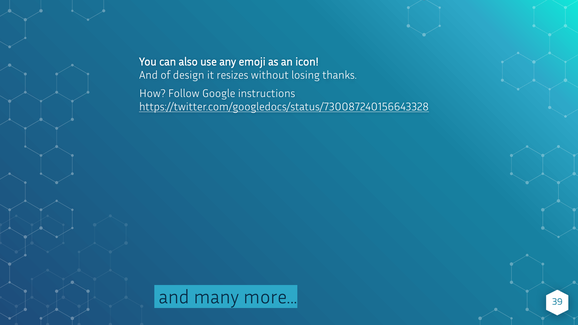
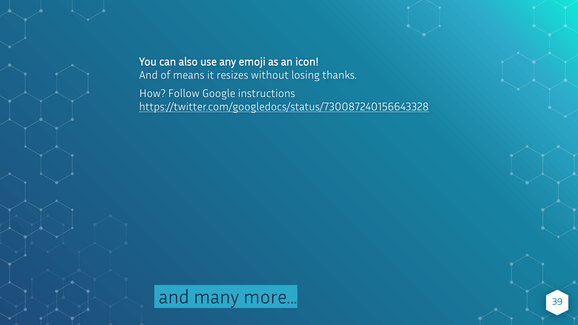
design: design -> means
